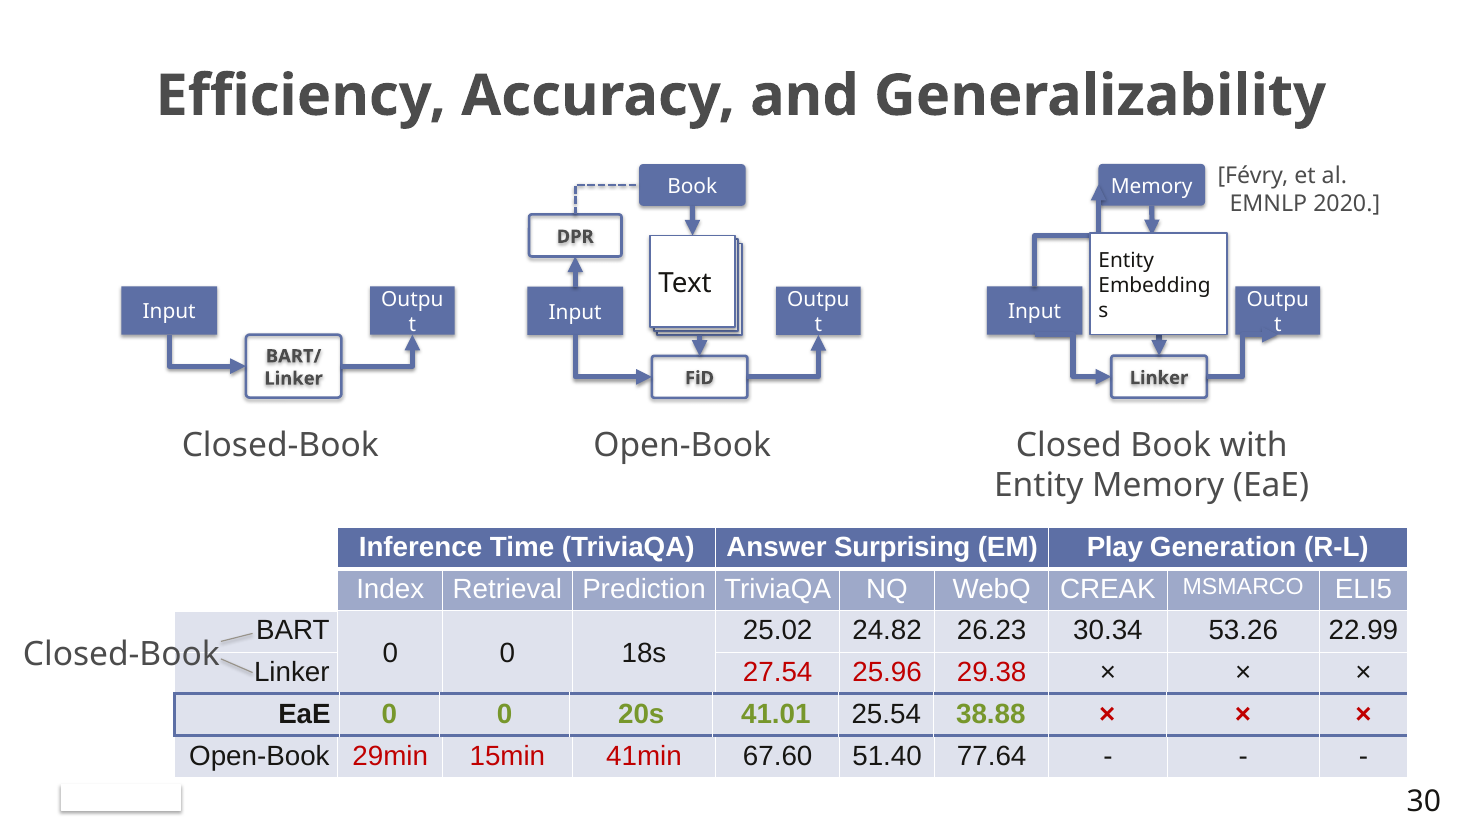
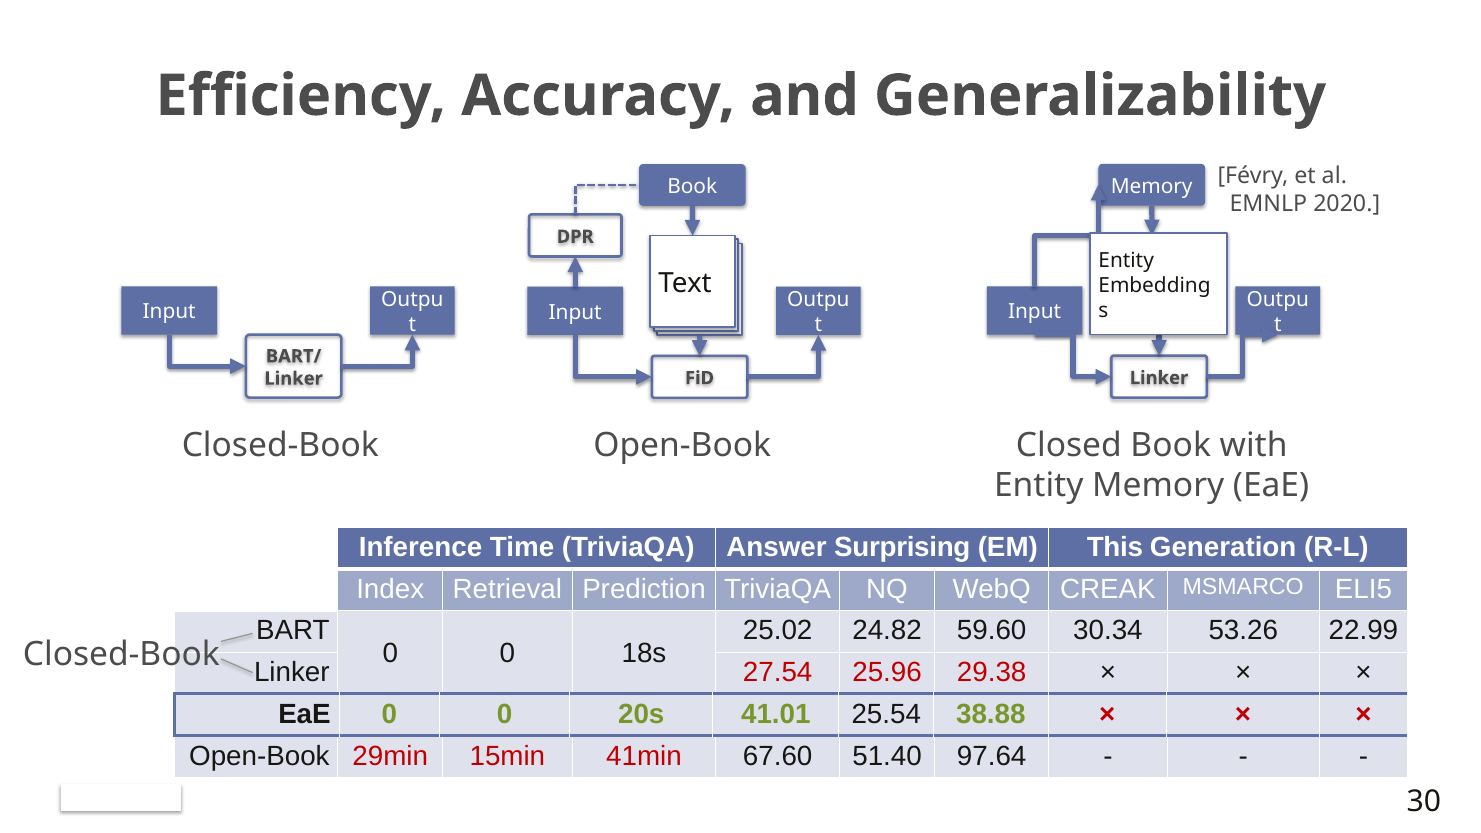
Play: Play -> This
26.23: 26.23 -> 59.60
77.64: 77.64 -> 97.64
